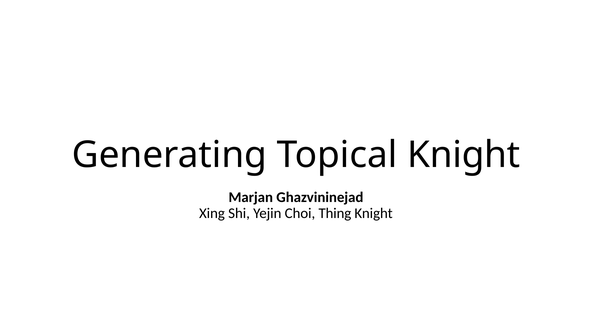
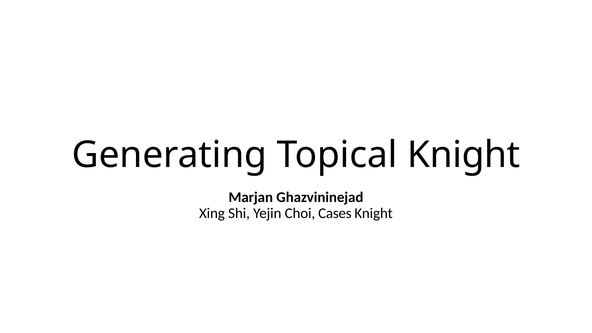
Thing: Thing -> Cases
